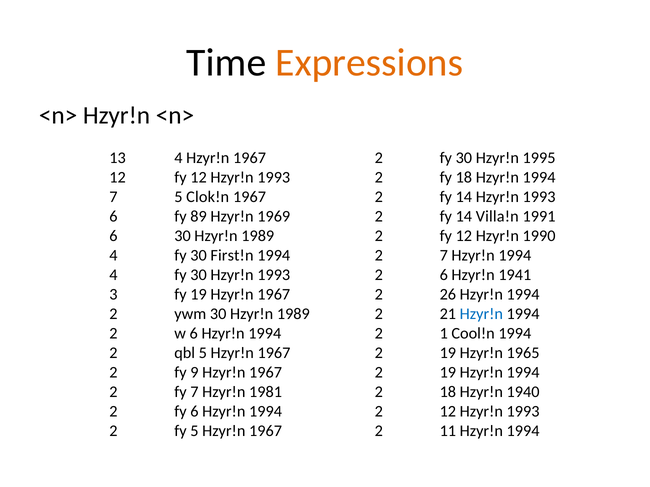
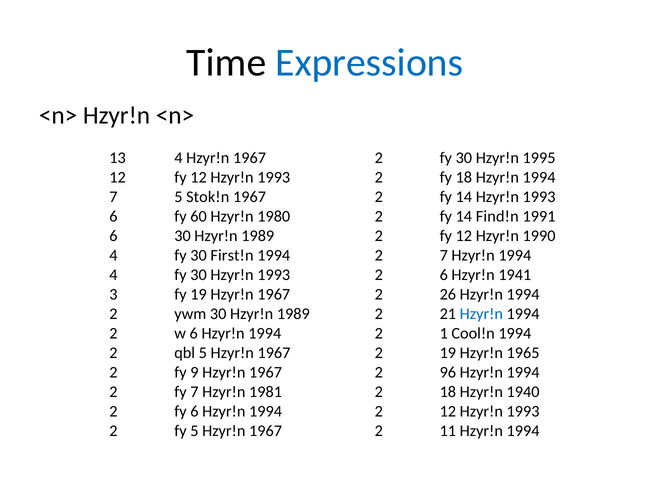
Expressions colour: orange -> blue
Clok!n: Clok!n -> Stok!n
89: 89 -> 60
1969: 1969 -> 1980
Villa!n: Villa!n -> Find!n
19 at (448, 373): 19 -> 96
